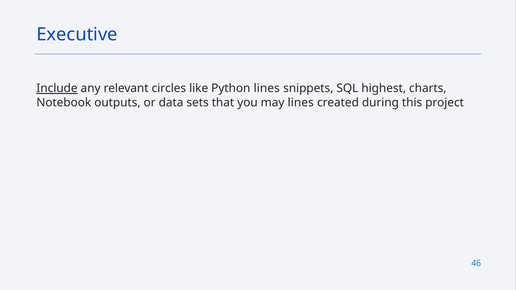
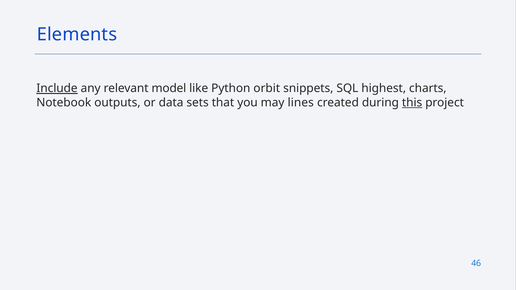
Executive: Executive -> Elements
circles: circles -> model
Python lines: lines -> orbit
this underline: none -> present
